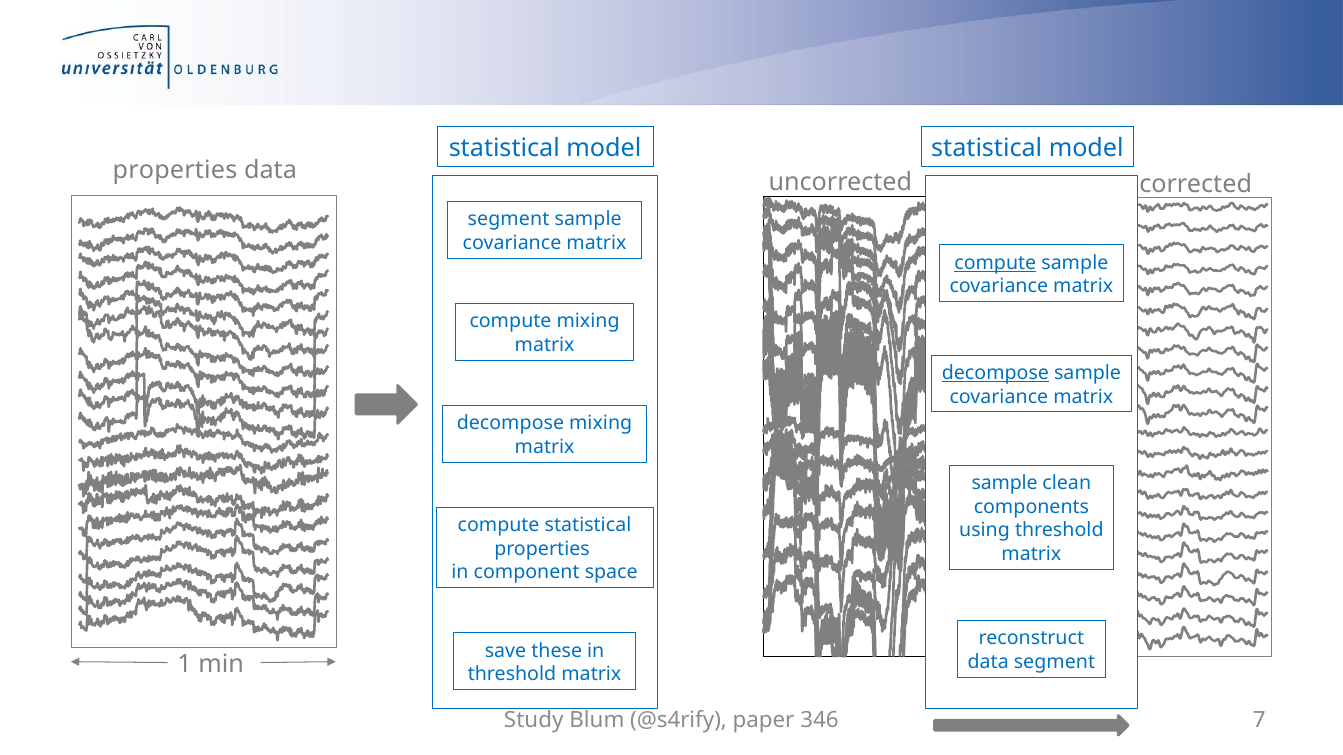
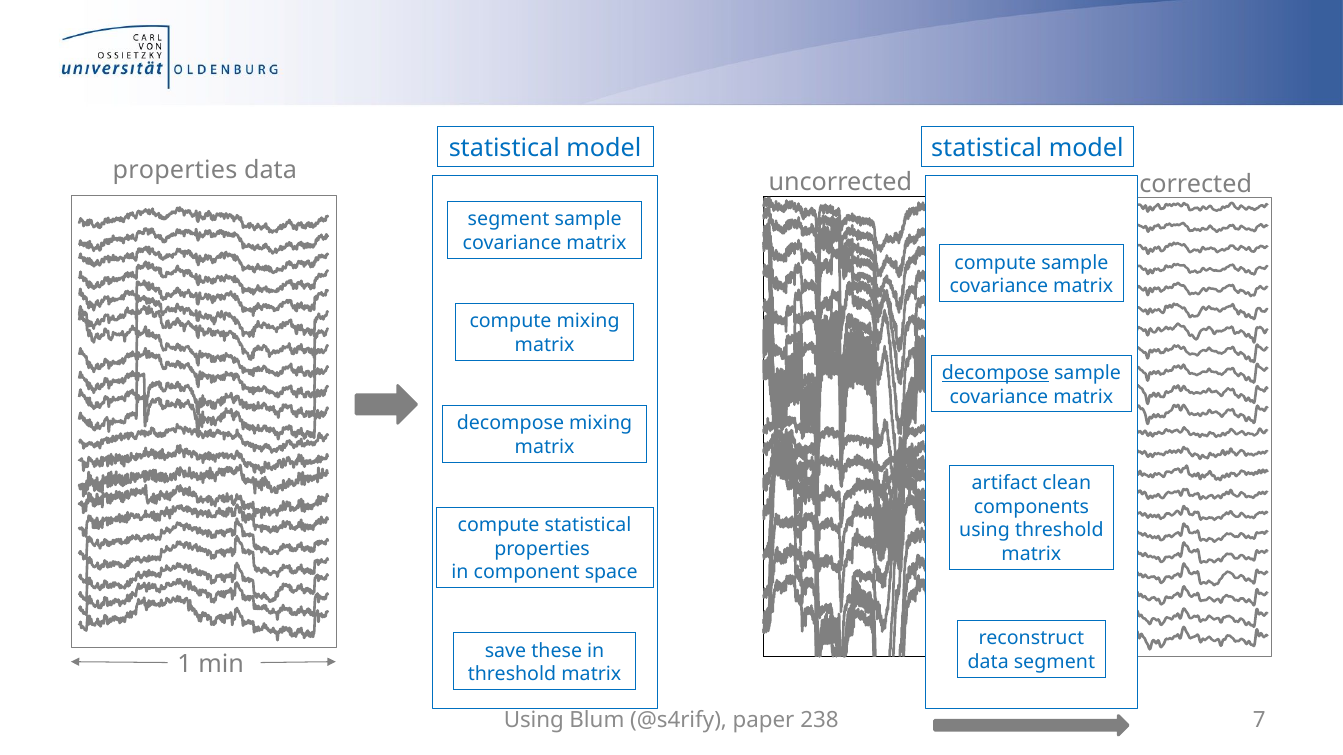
compute at (995, 263) underline: present -> none
sample at (1005, 484): sample -> artifact
Study at (534, 720): Study -> Using
346: 346 -> 238
